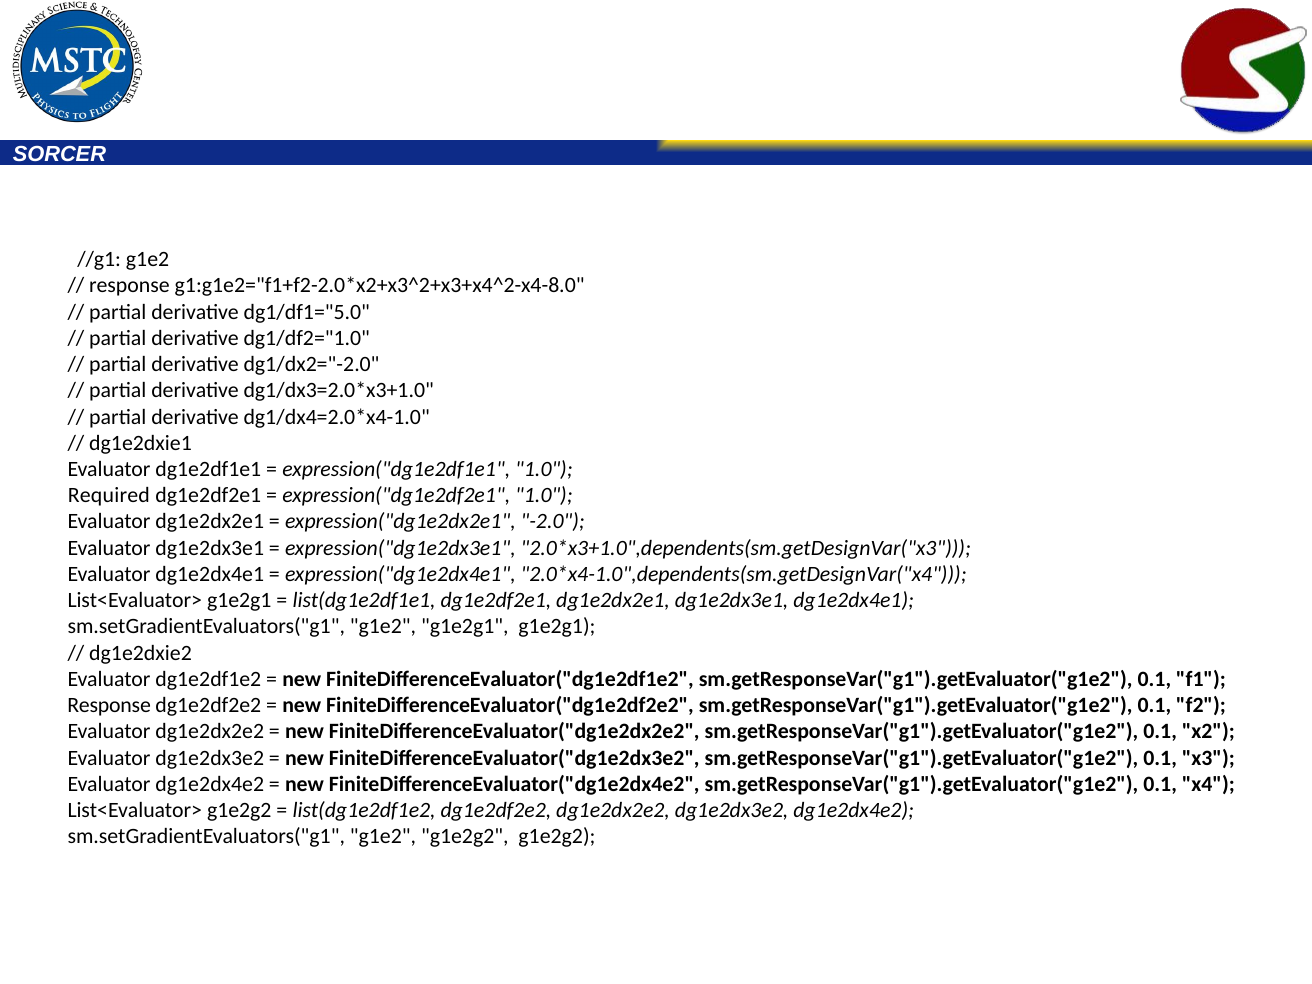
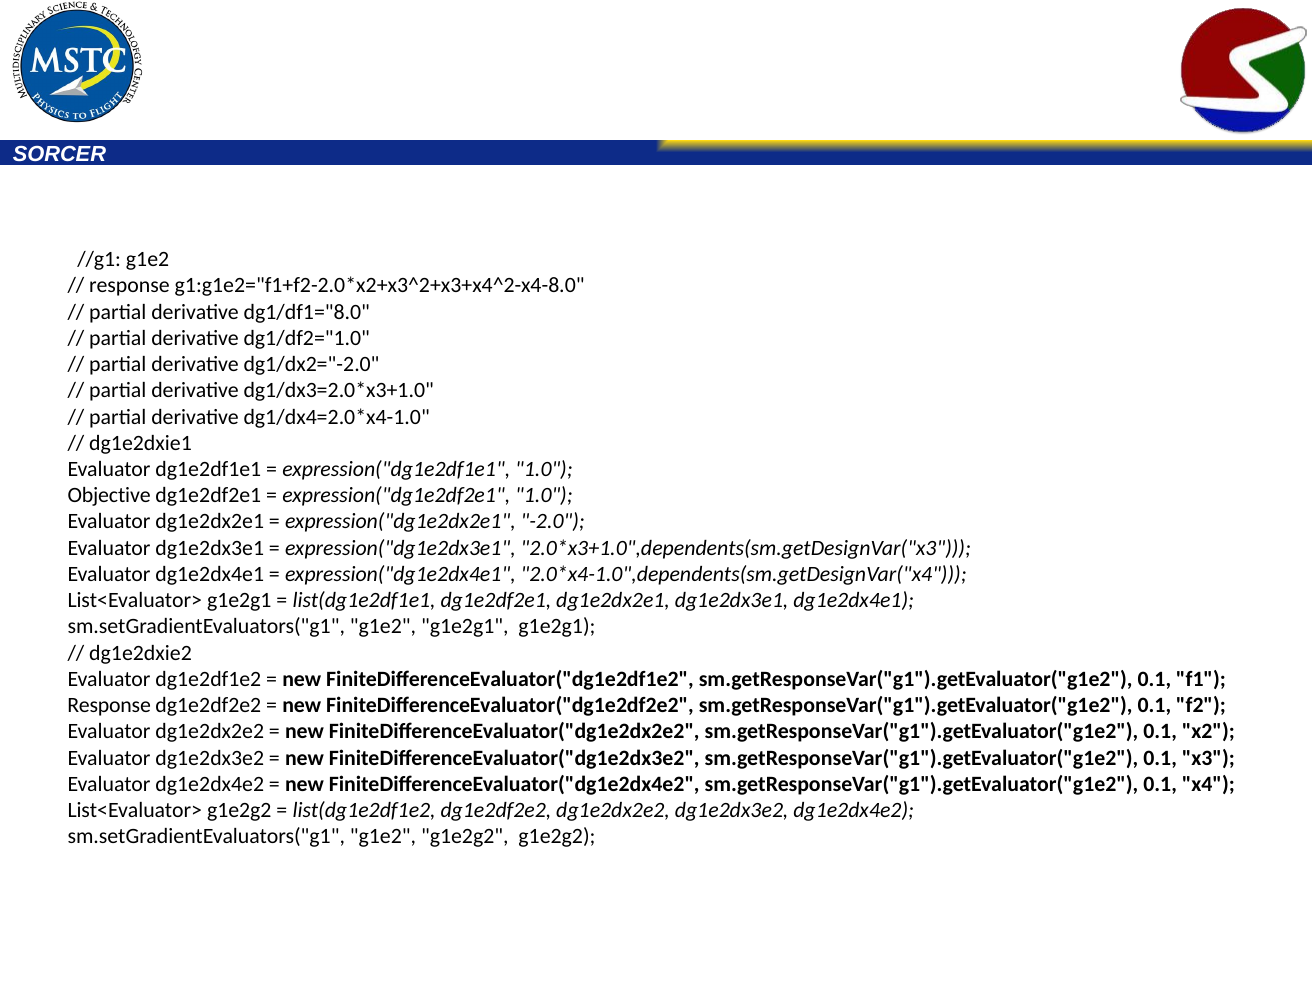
dg1/df1="5.0: dg1/df1="5.0 -> dg1/df1="8.0
Required: Required -> Objective
